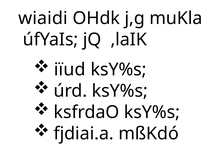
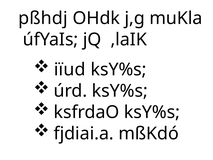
wiaidi: wiaidi -> pßhdj
